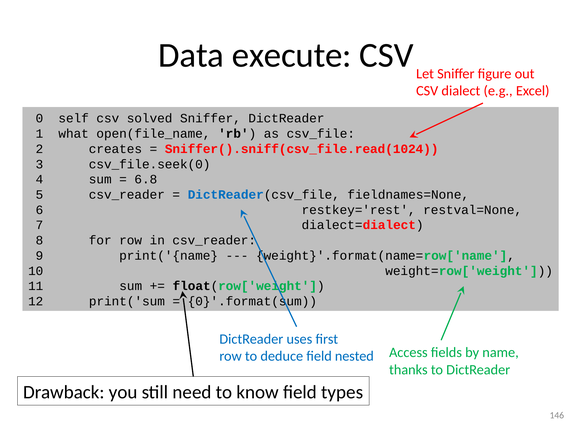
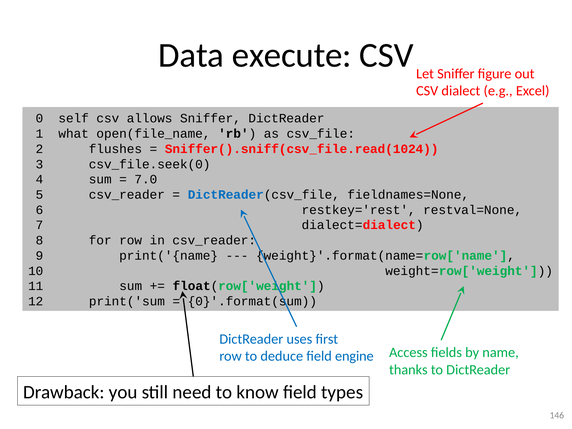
solved: solved -> allows
creates: creates -> flushes
6.8: 6.8 -> 7.0
nested: nested -> engine
